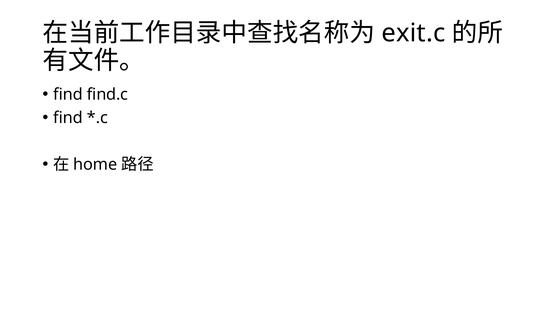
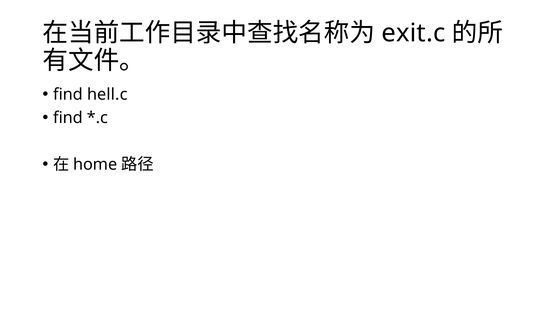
find.c: find.c -> hell.c
